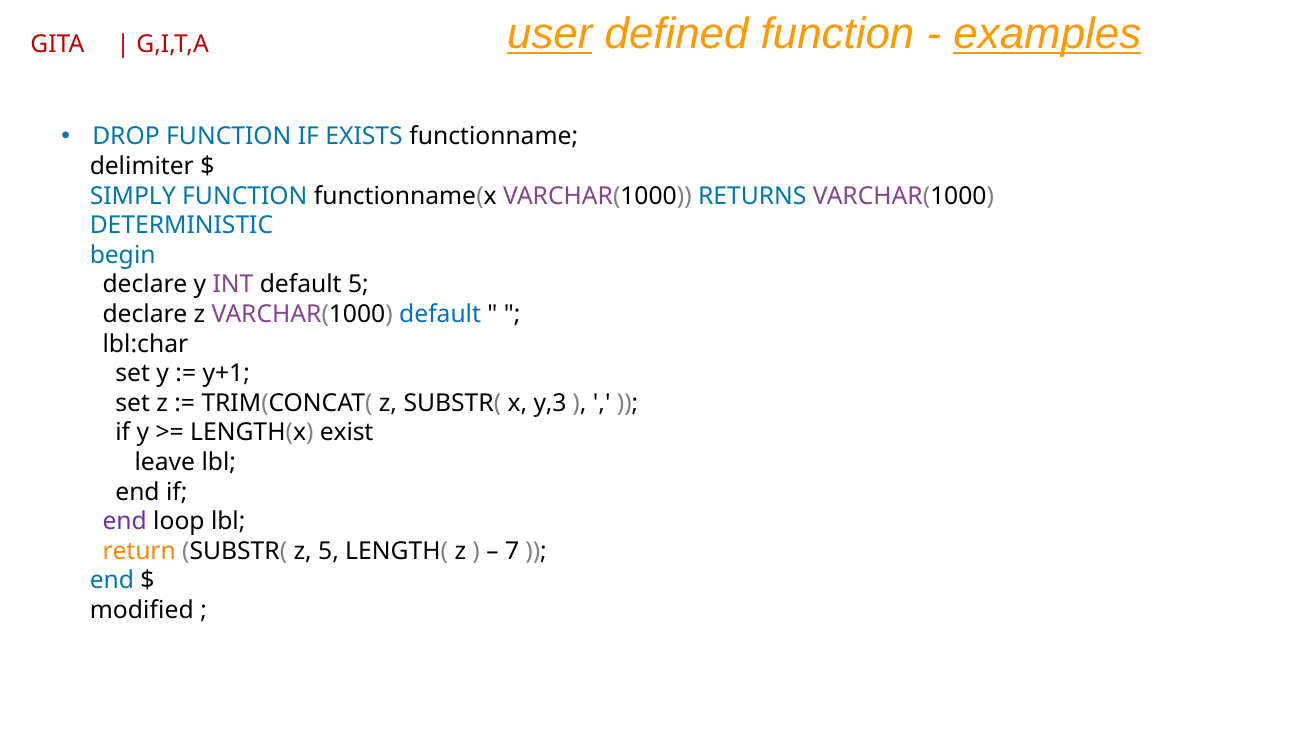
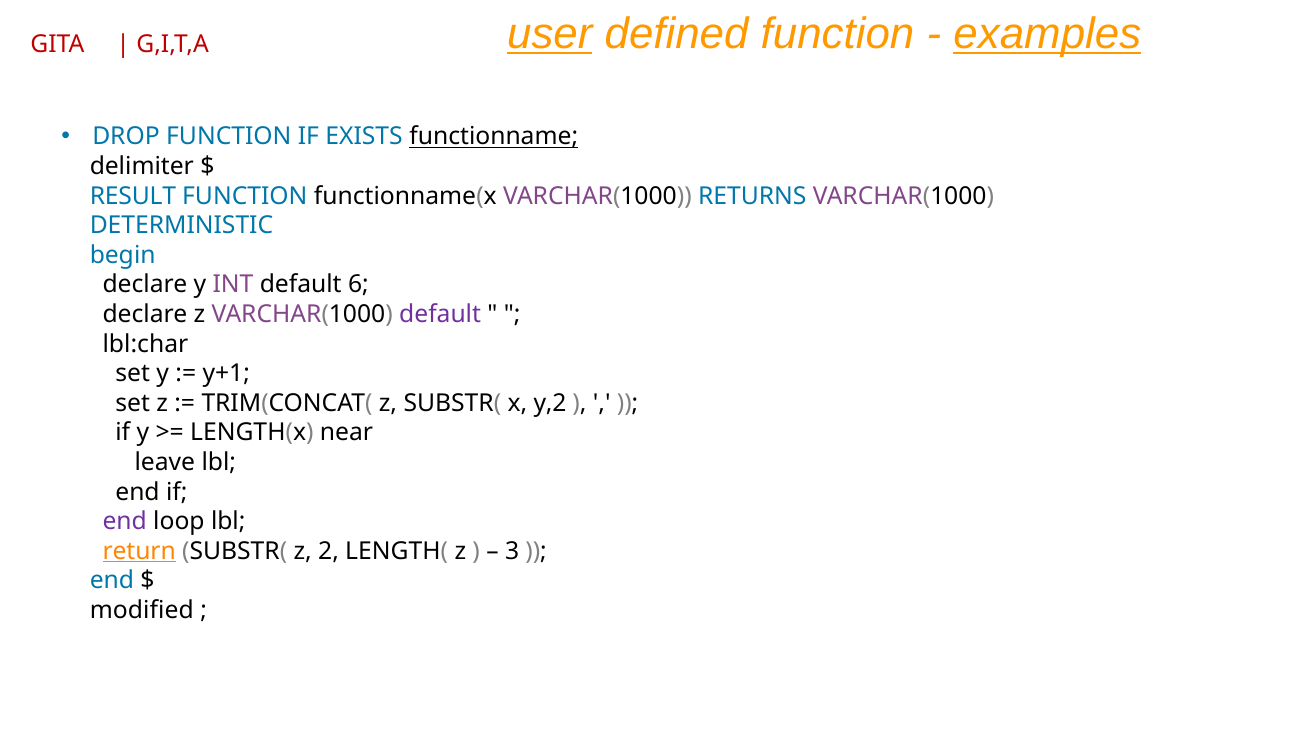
functionname underline: none -> present
SIMPLY: SIMPLY -> RESULT
default 5: 5 -> 6
default at (440, 314) colour: blue -> purple
y,3: y,3 -> y,2
exist: exist -> near
return underline: none -> present
z 5: 5 -> 2
7: 7 -> 3
